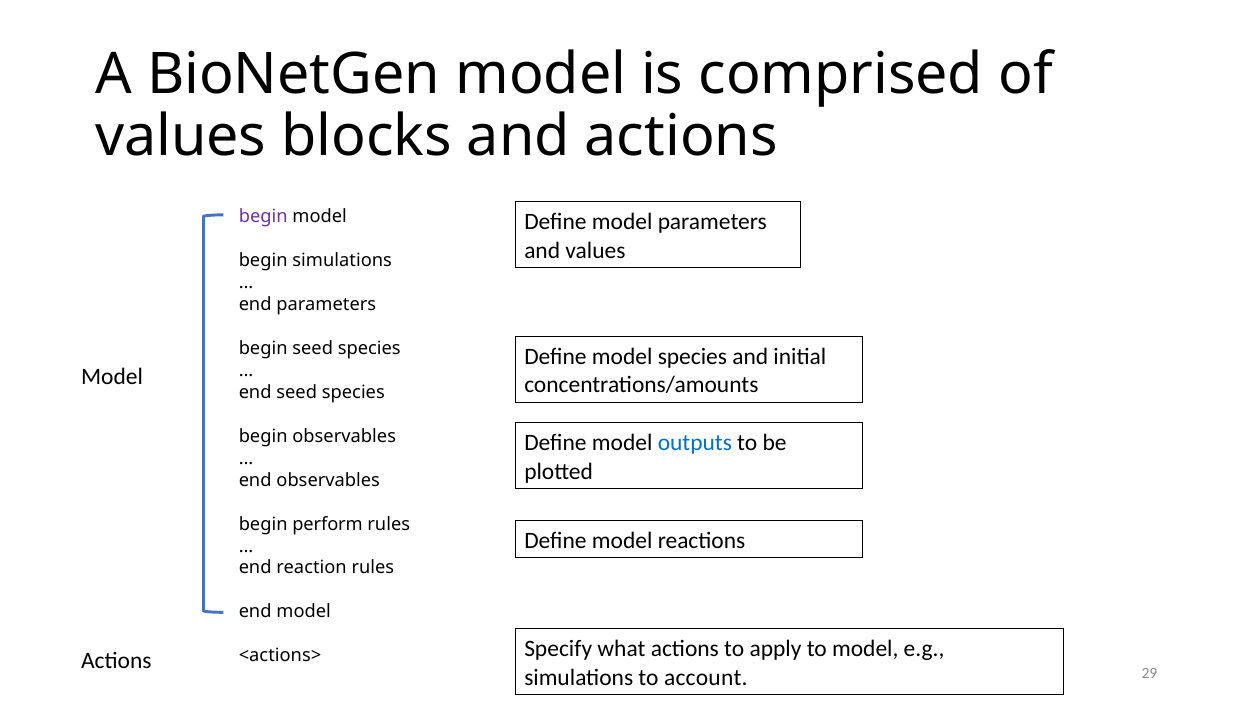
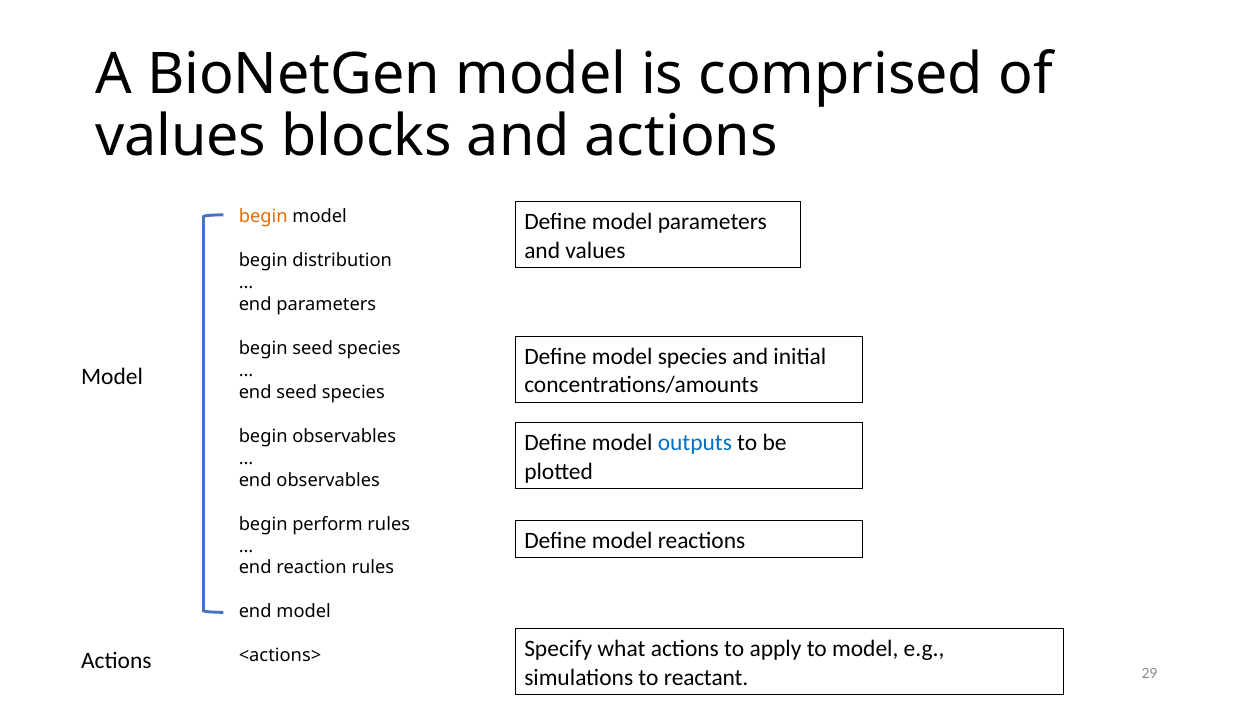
begin at (263, 217) colour: purple -> orange
begin simulations: simulations -> distribution
account: account -> reactant
